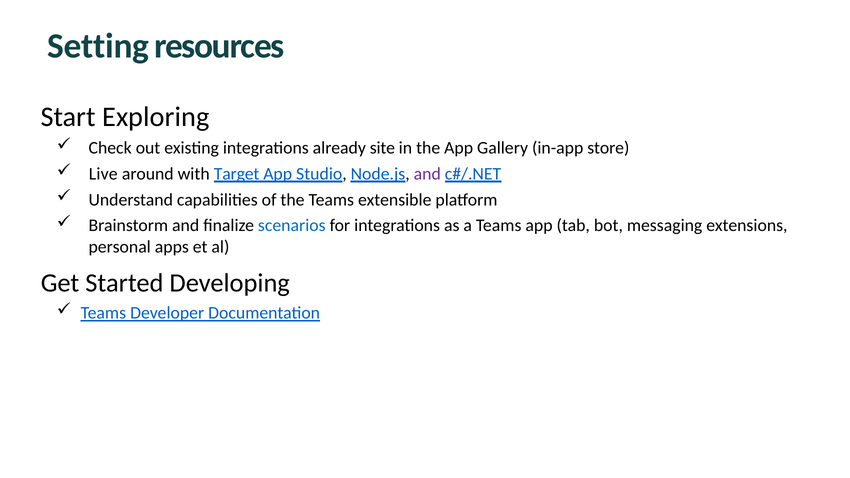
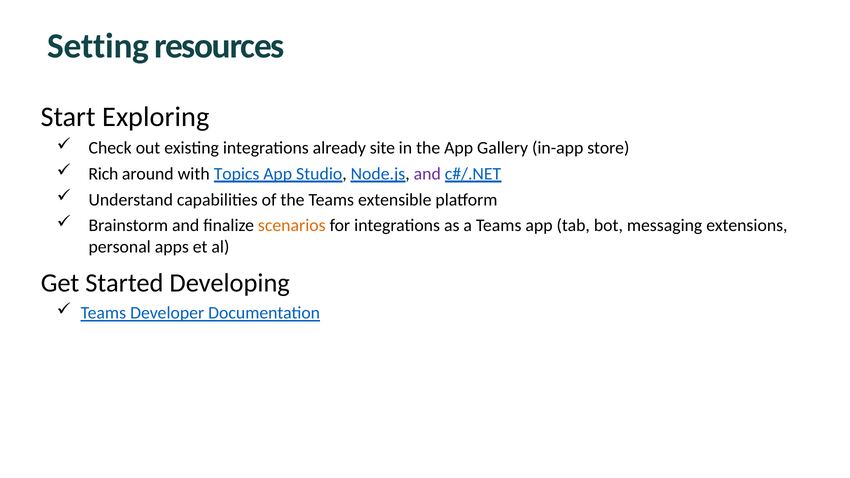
Live: Live -> Rich
Target: Target -> Topics
scenarios colour: blue -> orange
